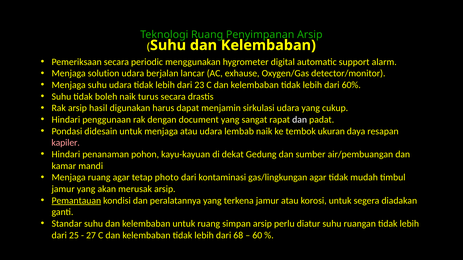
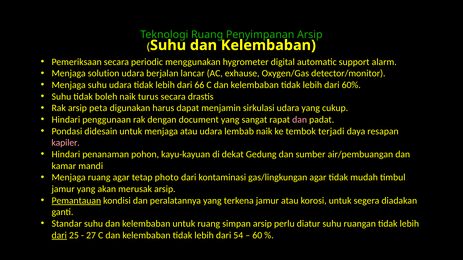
23: 23 -> 66
hasil: hasil -> peta
dan at (300, 120) colour: white -> pink
ukuran: ukuran -> terjadi
dari at (59, 236) underline: none -> present
68: 68 -> 54
